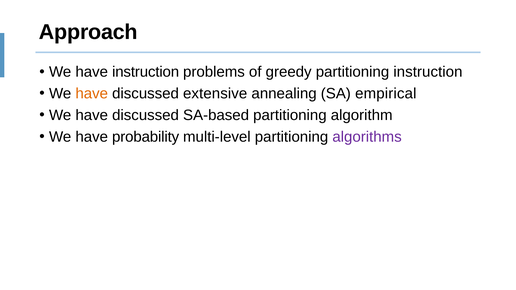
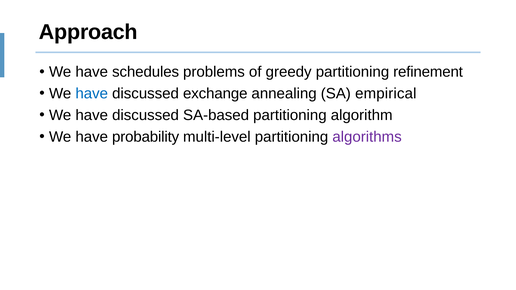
have instruction: instruction -> schedules
partitioning instruction: instruction -> refinement
have at (92, 94) colour: orange -> blue
extensive: extensive -> exchange
